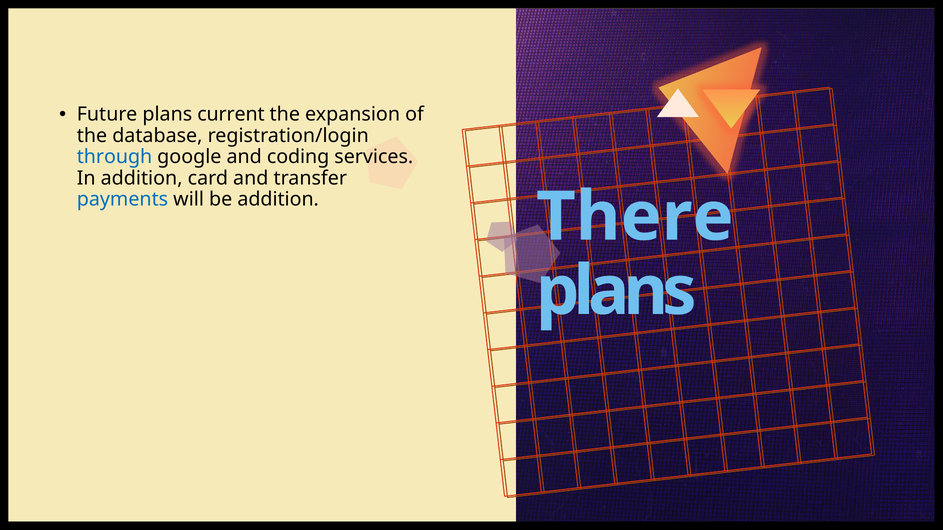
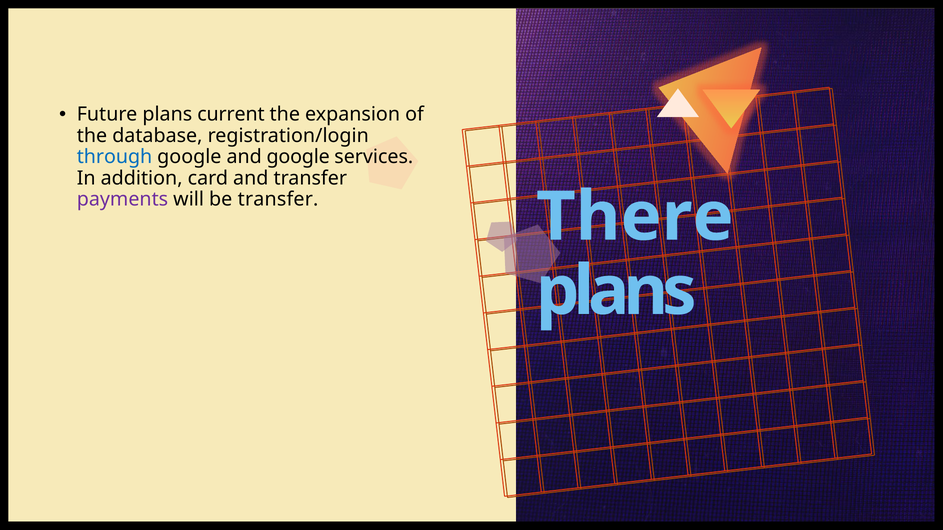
and coding: coding -> google
payments colour: blue -> purple
be addition: addition -> transfer
